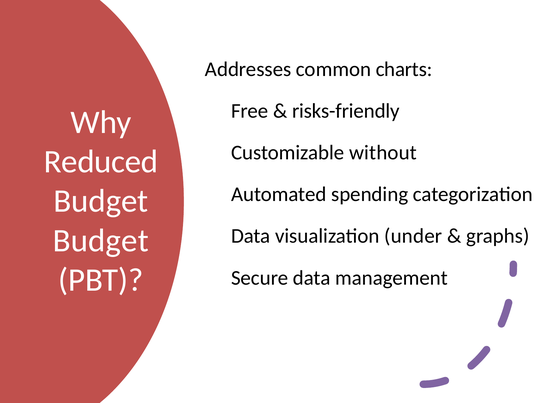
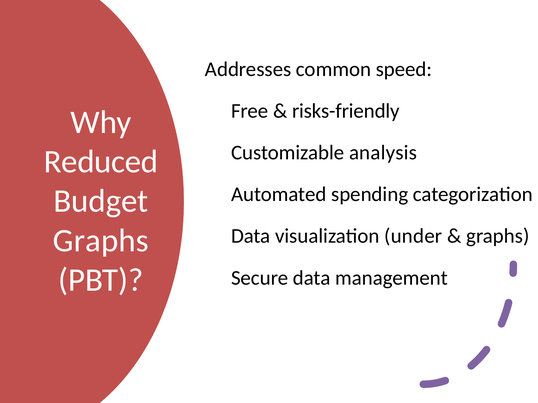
charts: charts -> speed
without: without -> analysis
Budget at (101, 241): Budget -> Graphs
